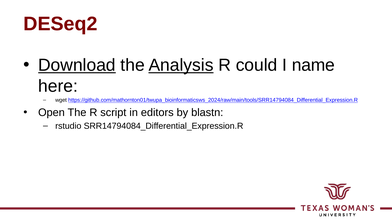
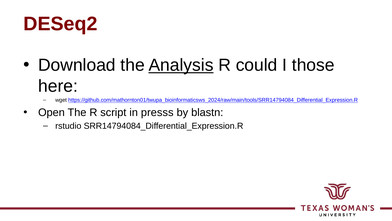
Download underline: present -> none
name: name -> those
editors: editors -> presss
